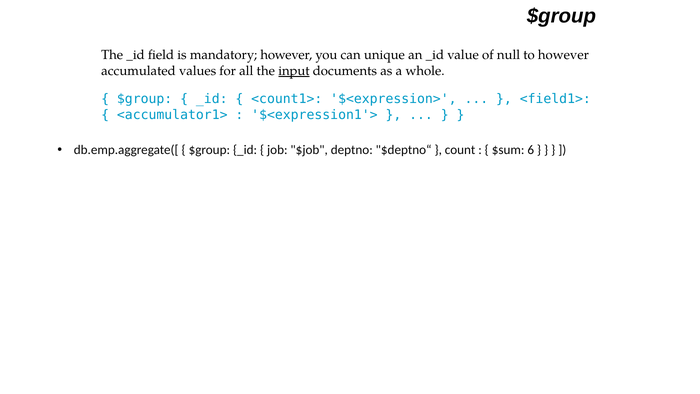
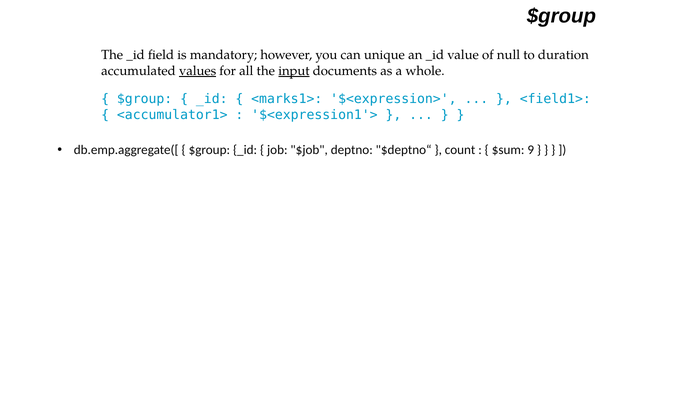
to however: however -> duration
values underline: none -> present
<count1>: <count1> -> <marks1>
6: 6 -> 9
